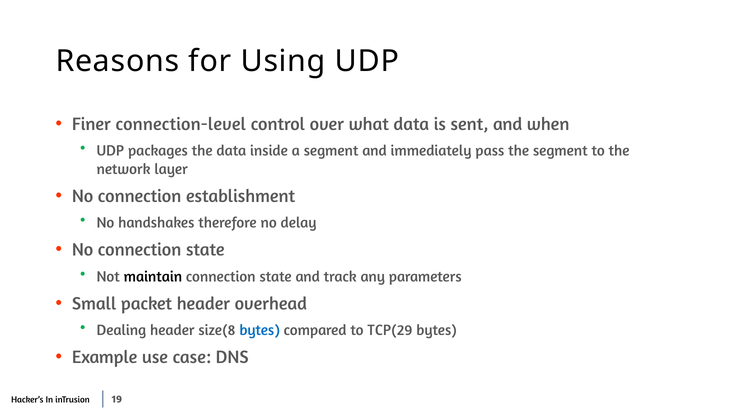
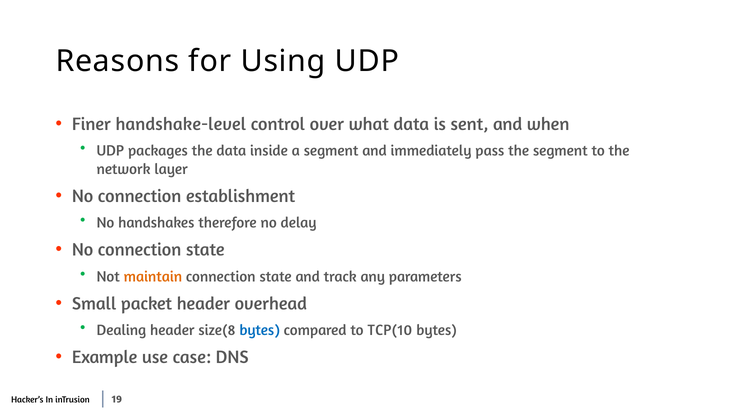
connection-level: connection-level -> handshake-level
maintain colour: black -> orange
TCP(29: TCP(29 -> TCP(10
